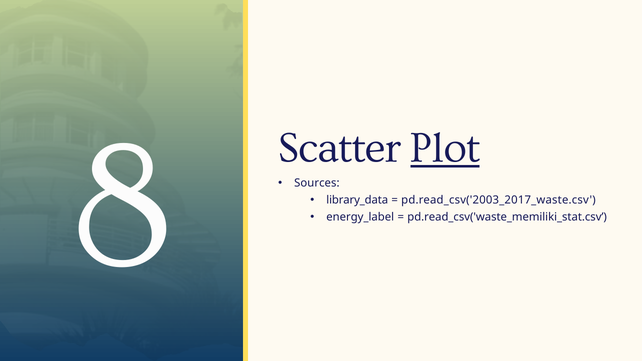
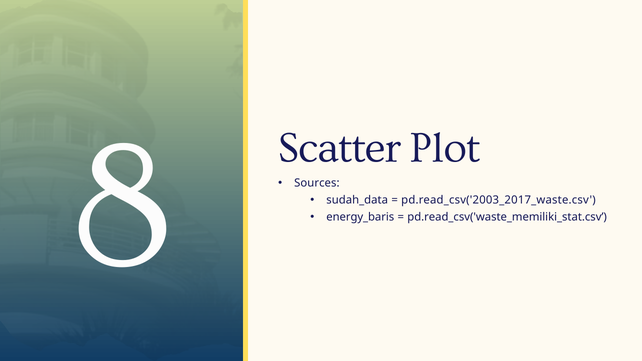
Plot underline: present -> none
library_data: library_data -> sudah_data
energy_label: energy_label -> energy_baris
